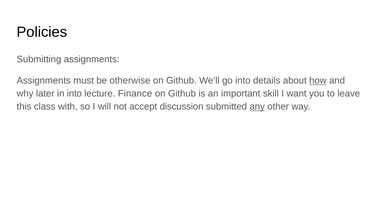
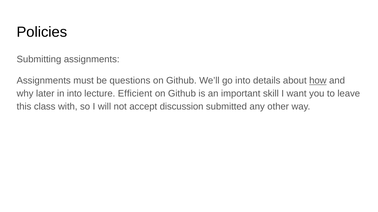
otherwise: otherwise -> questions
Finance: Finance -> Efficient
any underline: present -> none
